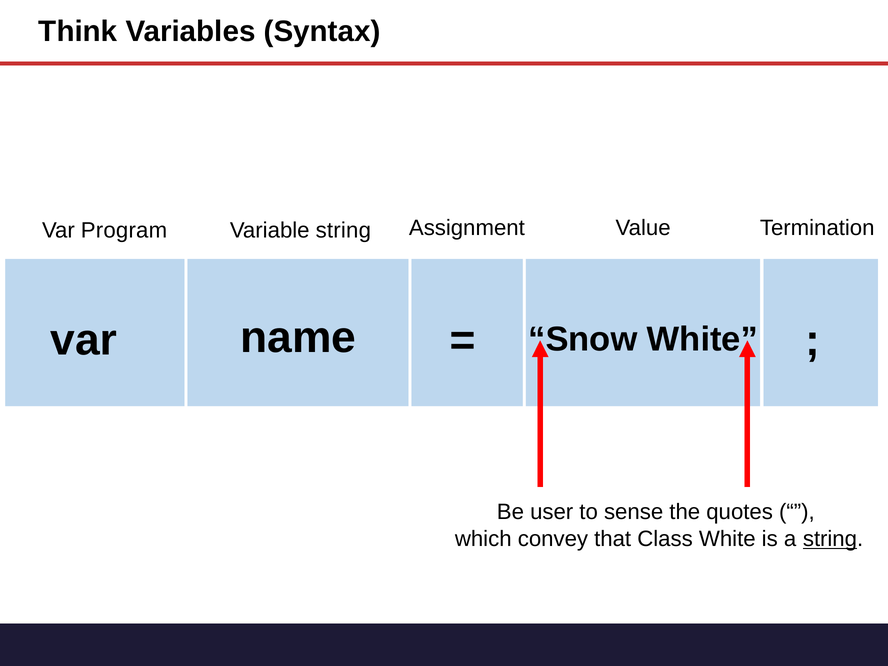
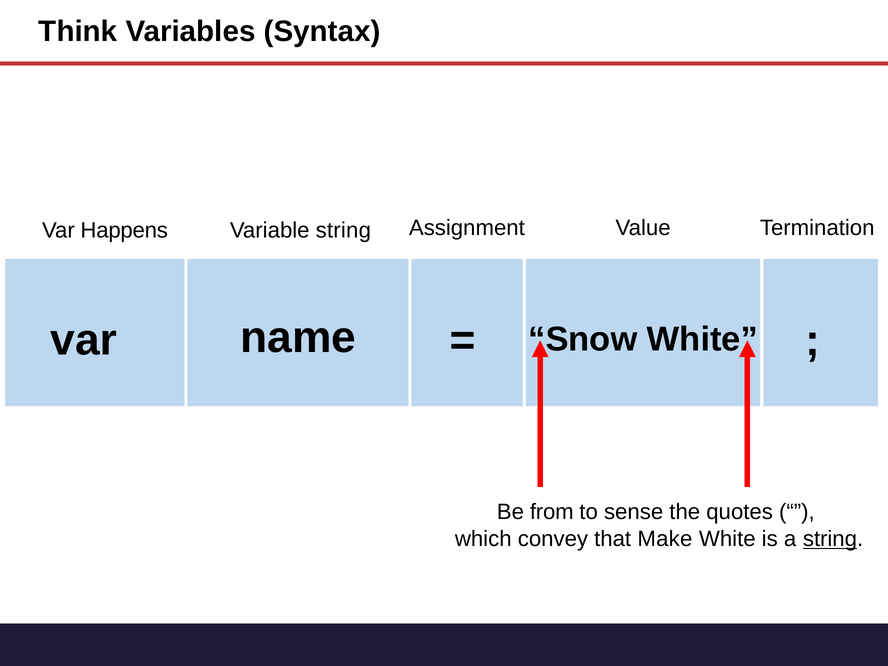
Program: Program -> Happens
user: user -> from
Class: Class -> Make
